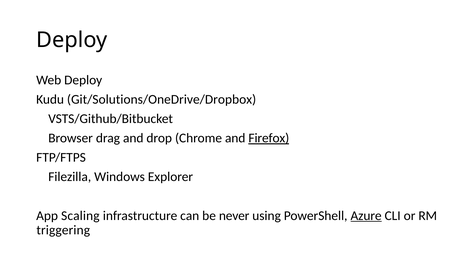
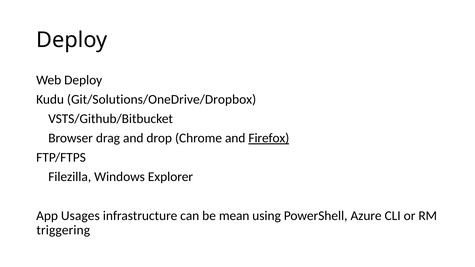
Scaling: Scaling -> Usages
never: never -> mean
Azure underline: present -> none
